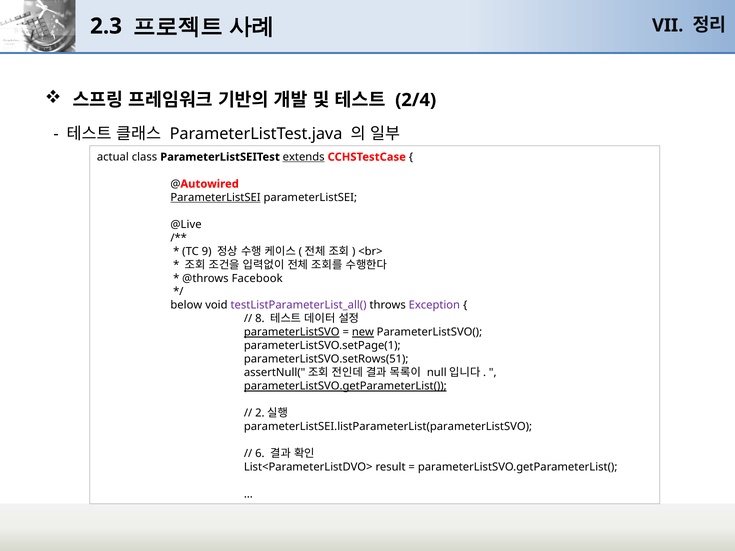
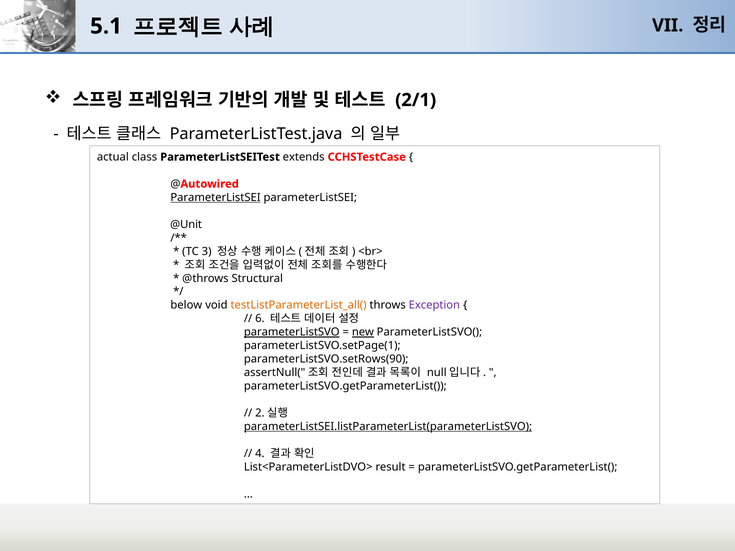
2.3: 2.3 -> 5.1
2/4: 2/4 -> 2/1
extends underline: present -> none
@Live: @Live -> @Unit
9: 9 -> 3
Facebook: Facebook -> Structural
testListParameterList_all( colour: purple -> orange
8: 8 -> 6
parameterListSVO.setRows(51: parameterListSVO.setRows(51 -> parameterListSVO.setRows(90
parameterListSVO.getParameterList( at (345, 386) underline: present -> none
parameterListSEI.listParameterList(parameterListSVO underline: none -> present
6: 6 -> 4
